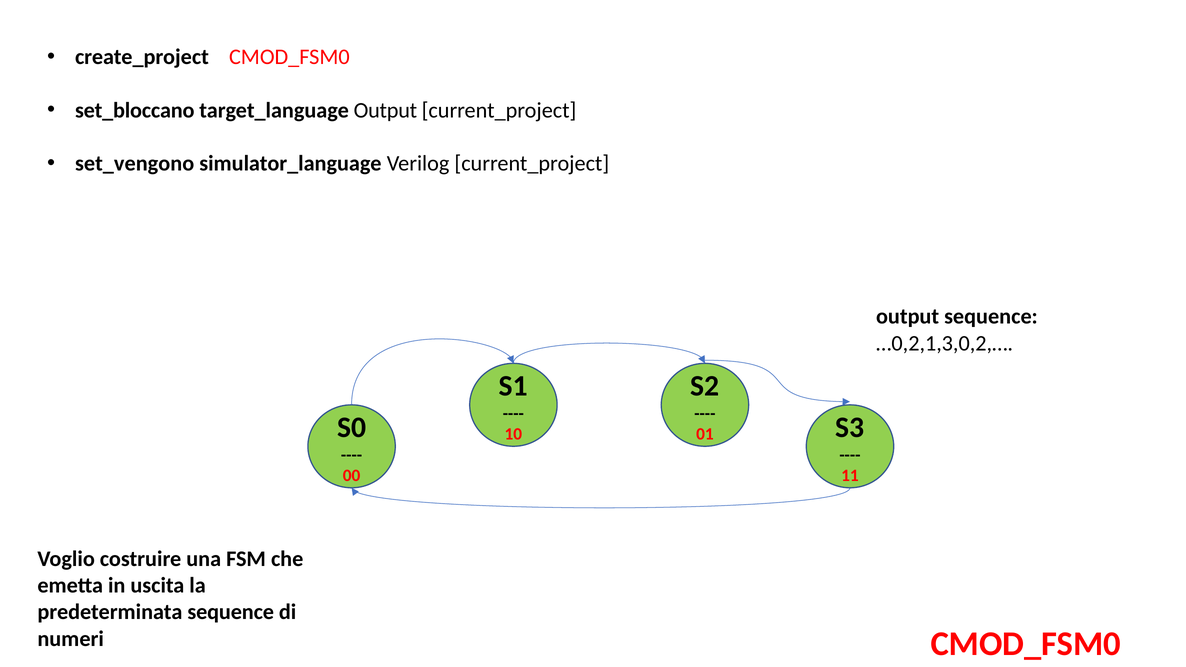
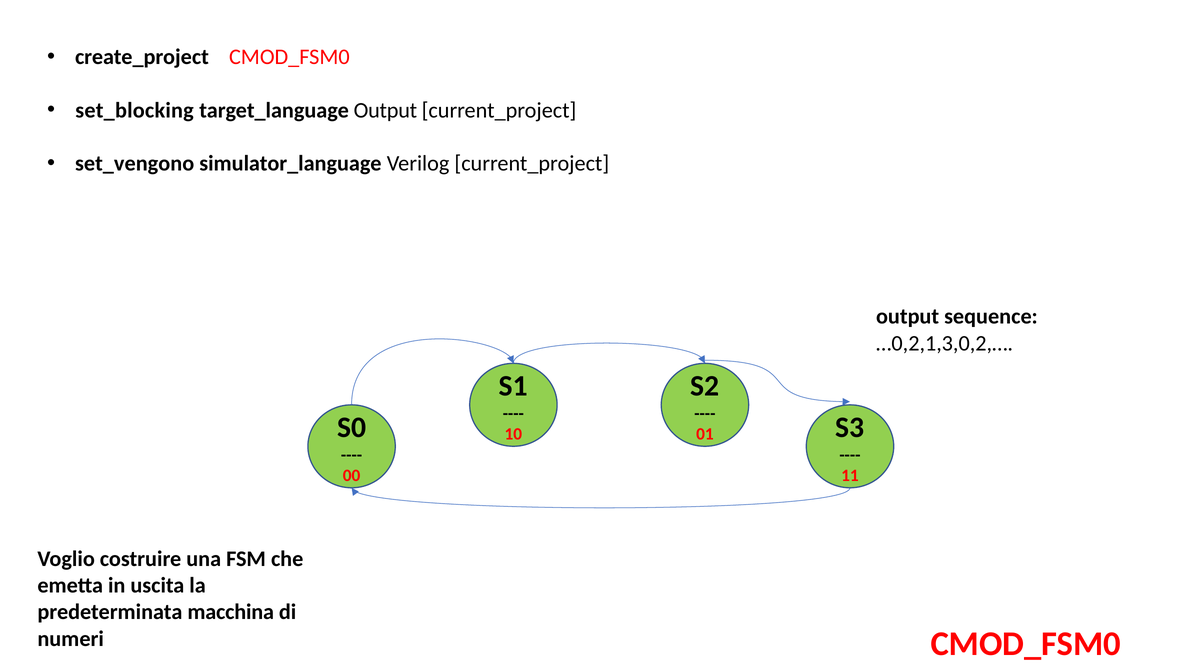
set_bloccano: set_bloccano -> set_blocking
predeterminata sequence: sequence -> macchina
